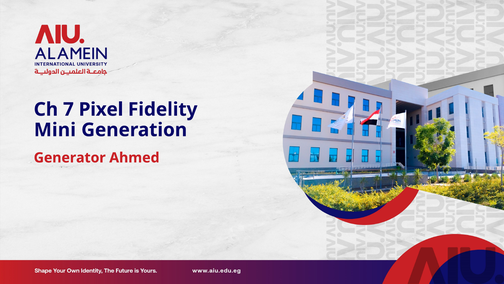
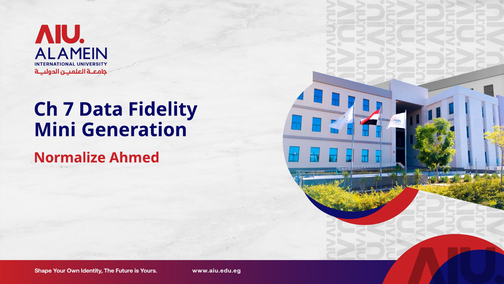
Pixel: Pixel -> Data
Generator: Generator -> Normalize
